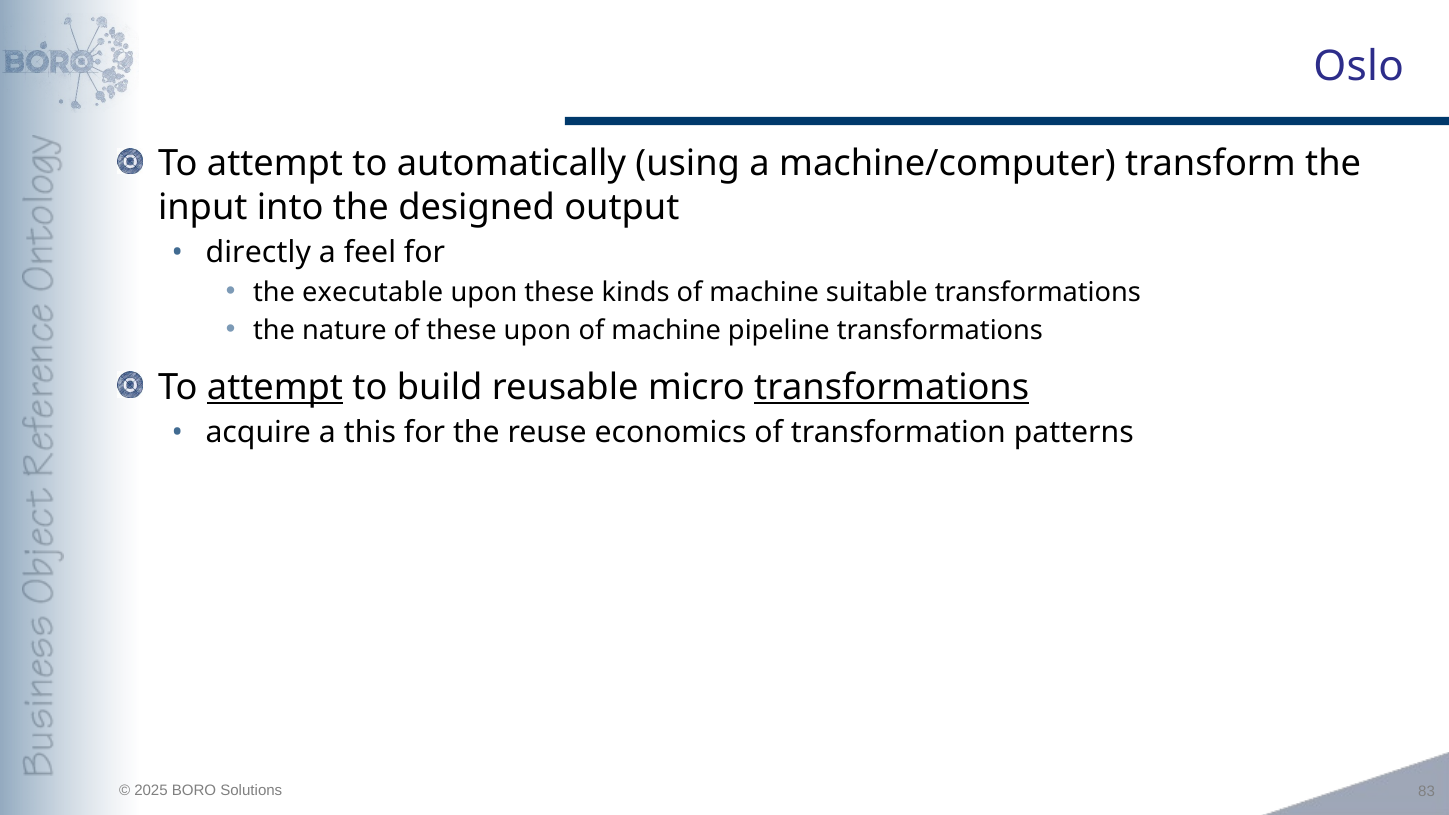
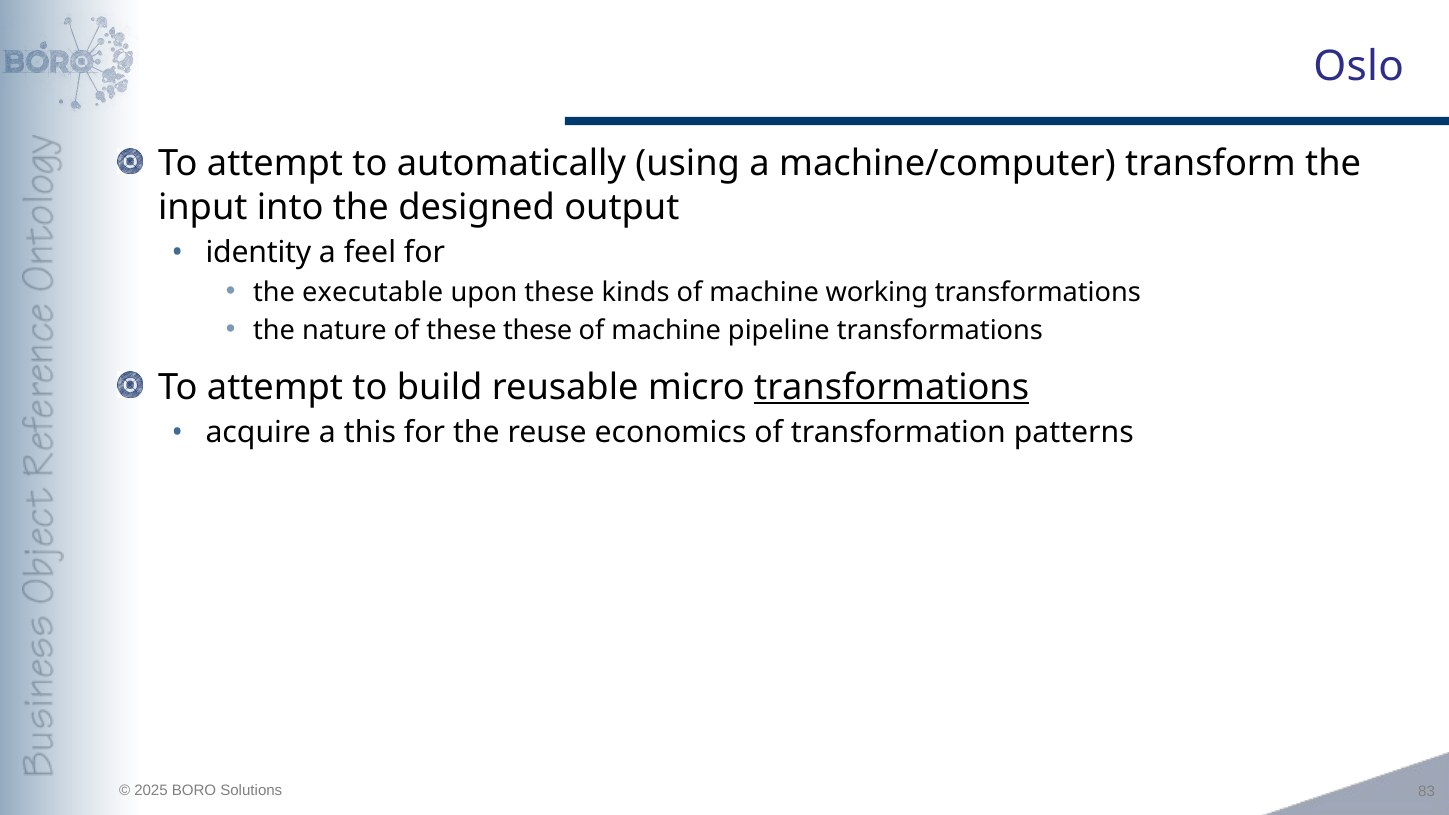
directly: directly -> identity
suitable: suitable -> working
these upon: upon -> these
attempt at (275, 387) underline: present -> none
